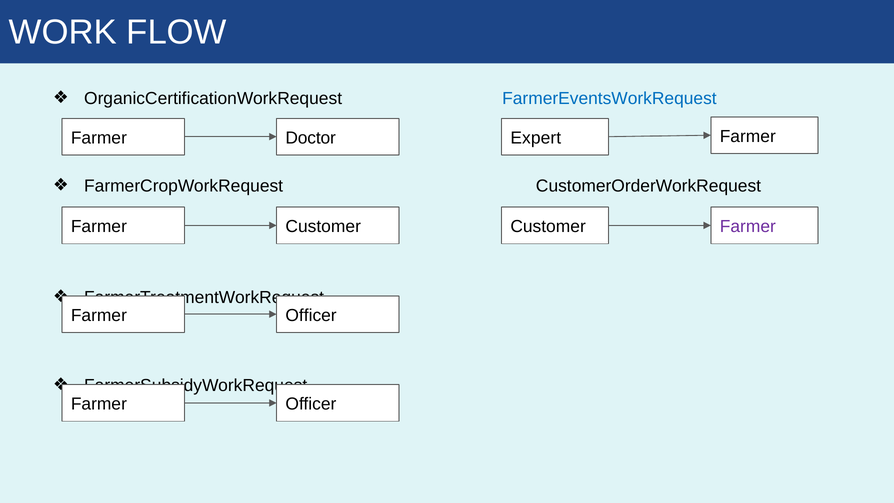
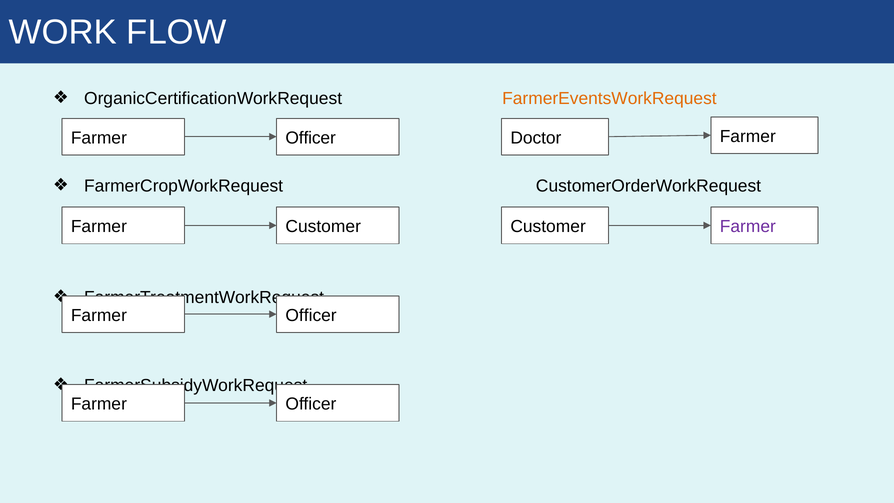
FarmerEventsWorkRequest colour: blue -> orange
Doctor at (311, 138): Doctor -> Officer
Expert: Expert -> Doctor
